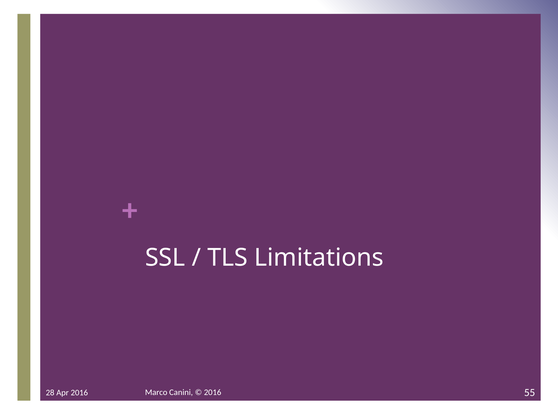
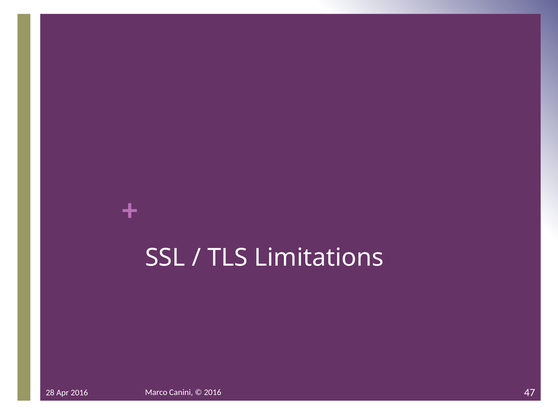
55: 55 -> 47
